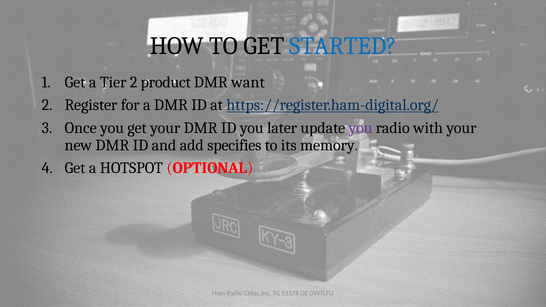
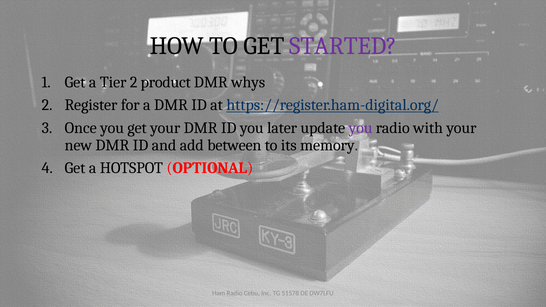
STARTED colour: blue -> purple
want: want -> whys
specifies: specifies -> between
